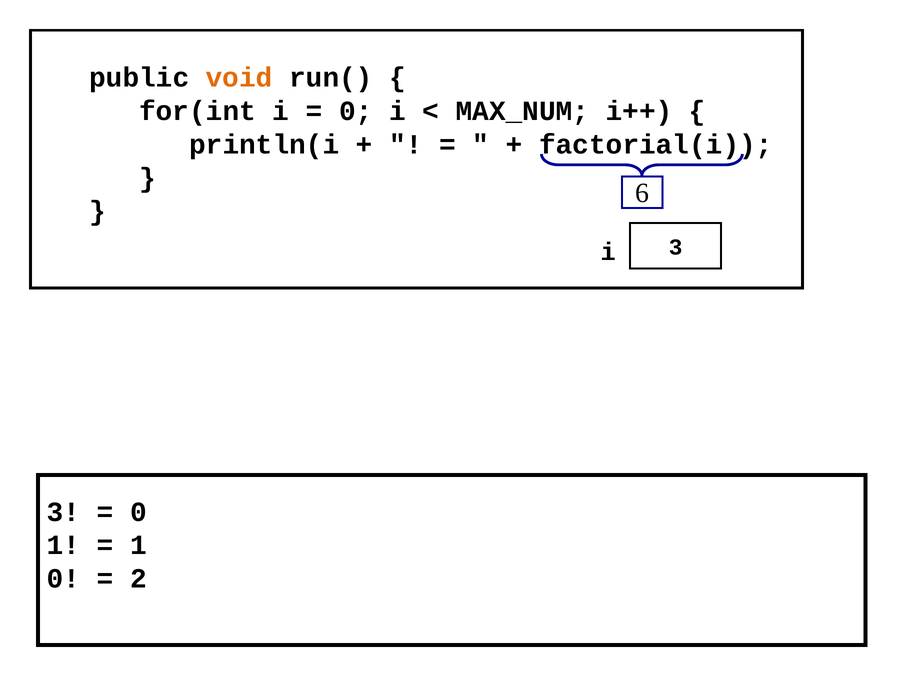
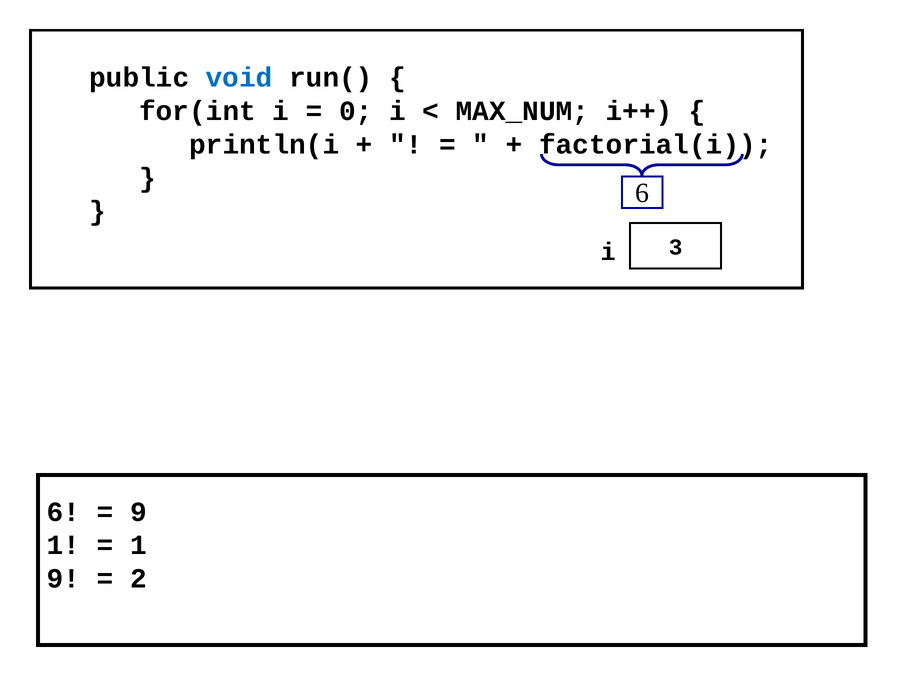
void colour: orange -> blue
3 at (64, 512): 3 -> 6
0 at (139, 512): 0 -> 9
0 at (64, 579): 0 -> 9
